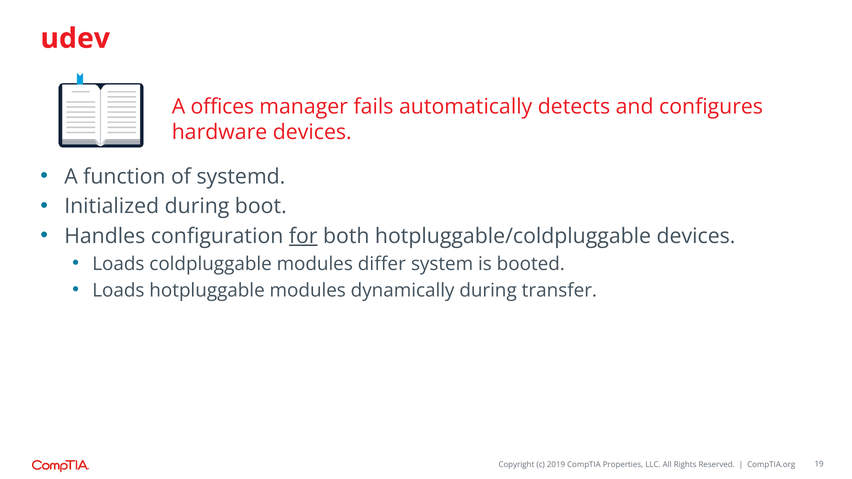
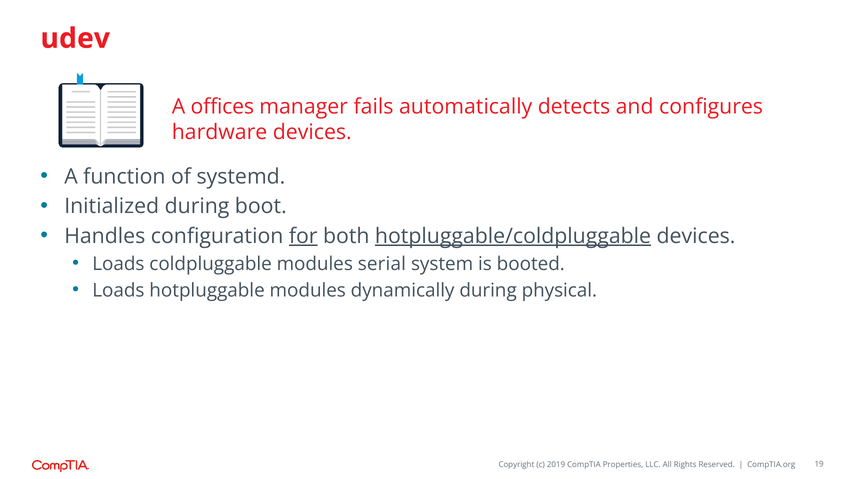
hotpluggable/coldpluggable underline: none -> present
differ: differ -> serial
transfer: transfer -> physical
